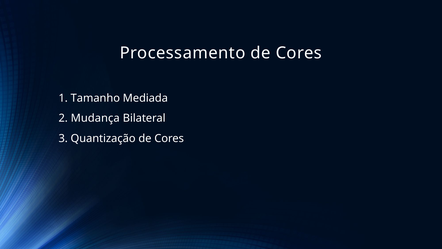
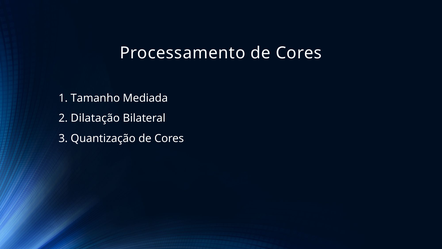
Mudança: Mudança -> Dilatação
